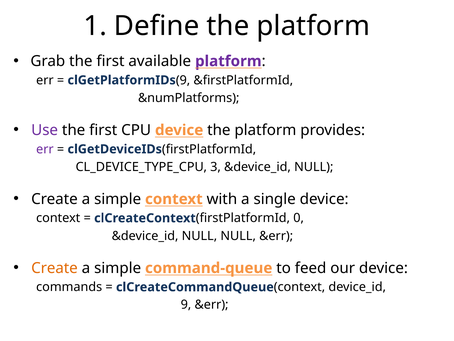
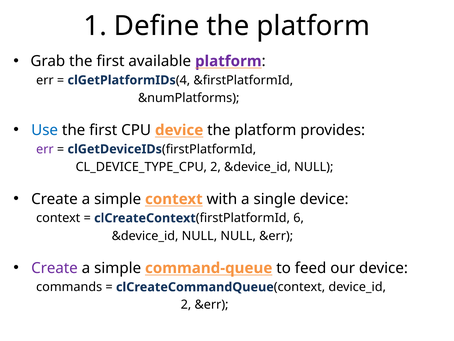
9 at (183, 80): 9 -> 4
Use colour: purple -> blue
CL_DEVICE_TYPE_CPU 3: 3 -> 2
0: 0 -> 6
Create at (54, 268) colour: orange -> purple
9 at (186, 304): 9 -> 2
